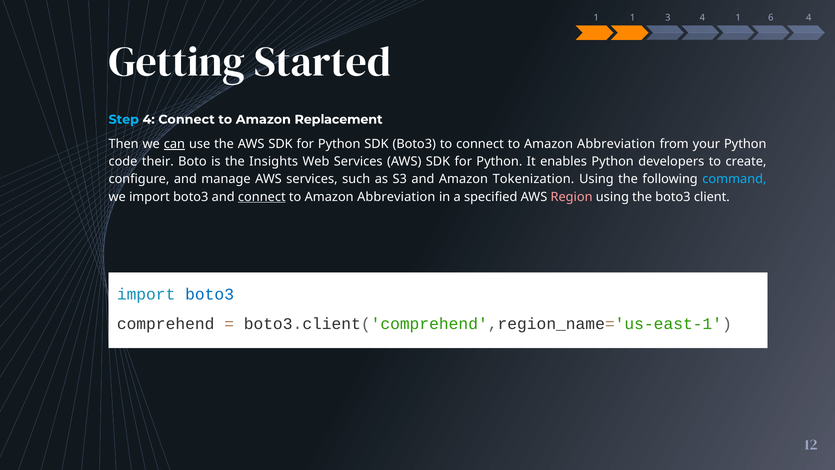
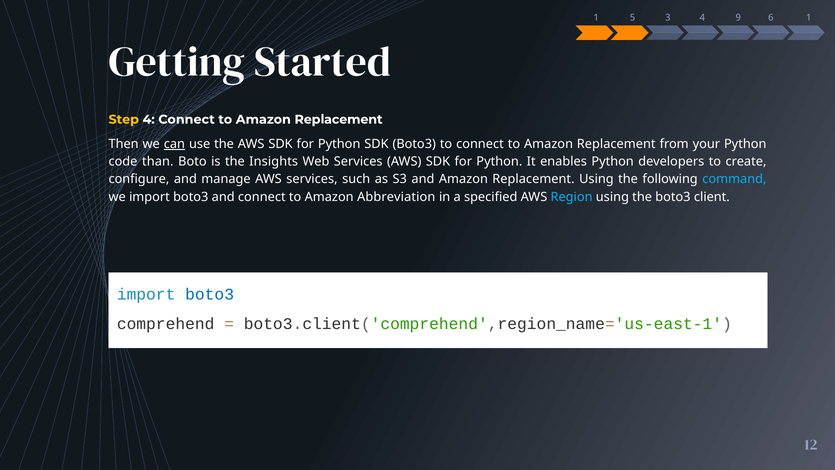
1 1: 1 -> 5
4 1: 1 -> 9
6 4: 4 -> 1
Step colour: light blue -> yellow
Abbreviation at (616, 144): Abbreviation -> Replacement
their: their -> than
and Amazon Tokenization: Tokenization -> Replacement
connect at (262, 197) underline: present -> none
Region colour: pink -> light blue
